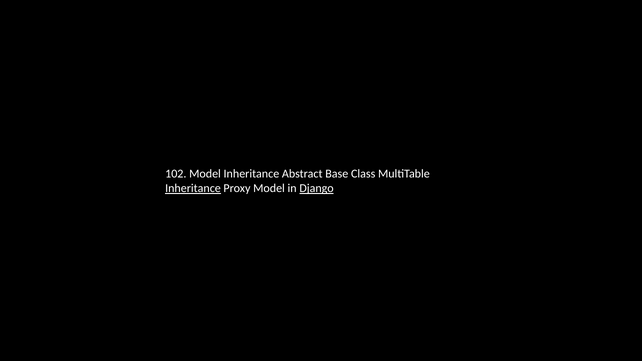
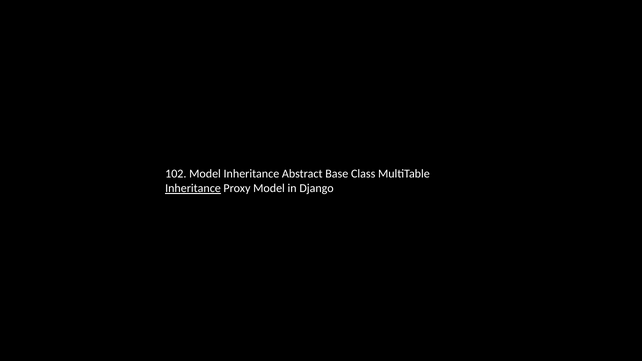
Django underline: present -> none
